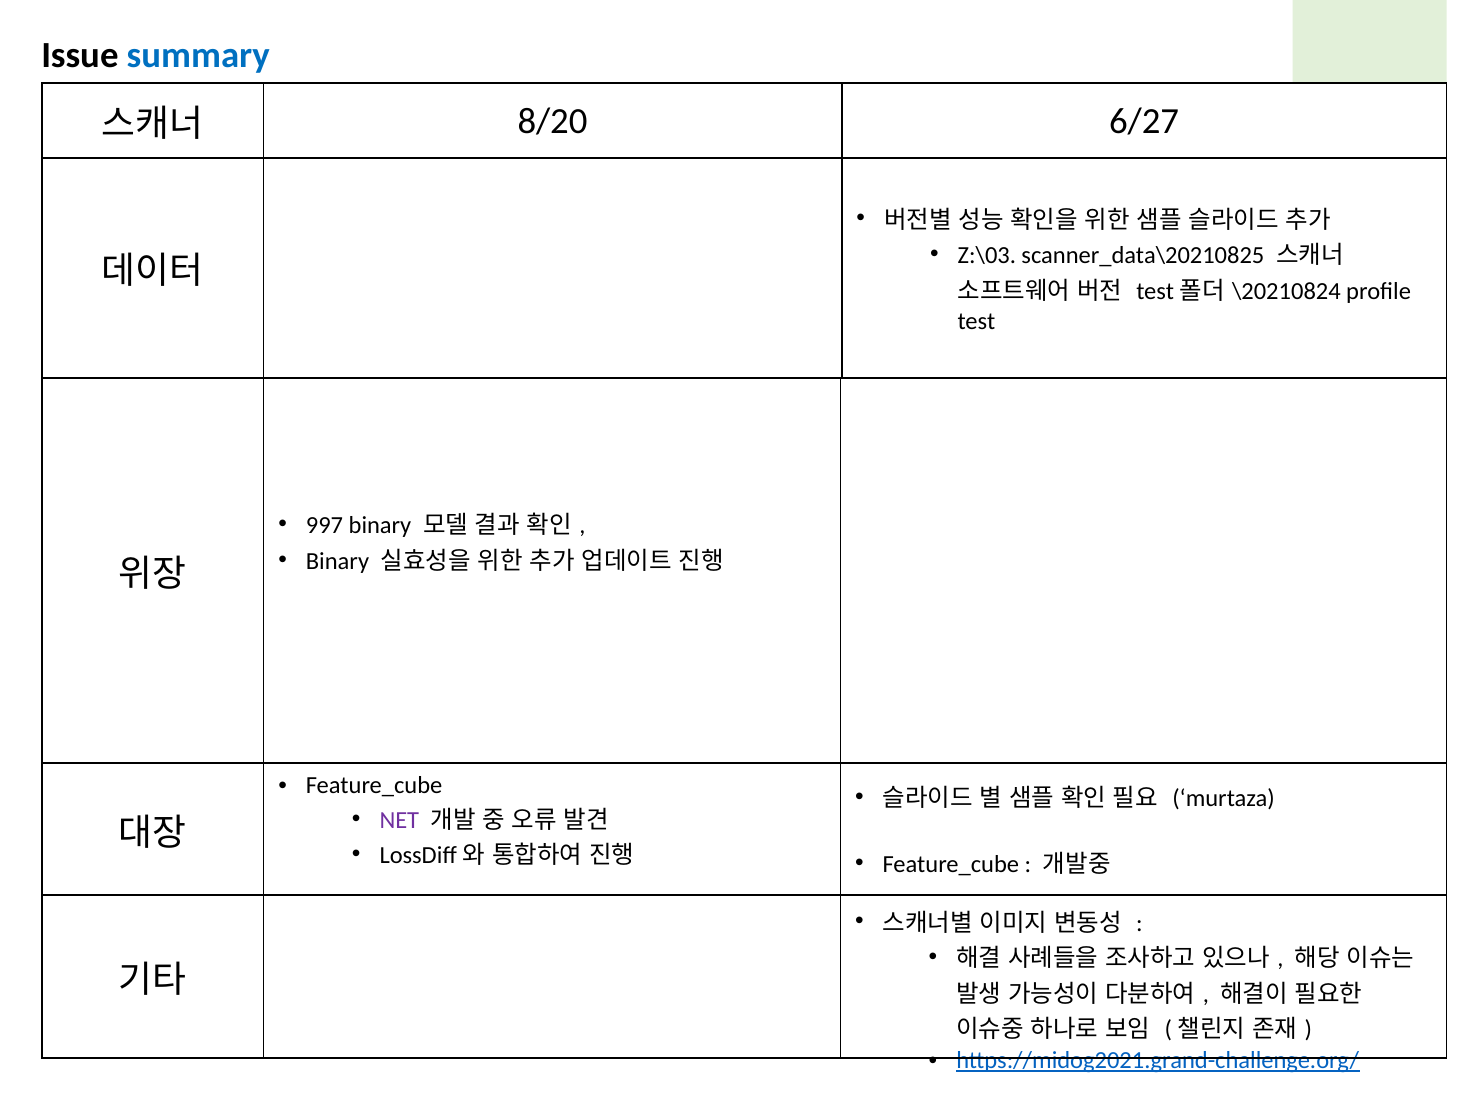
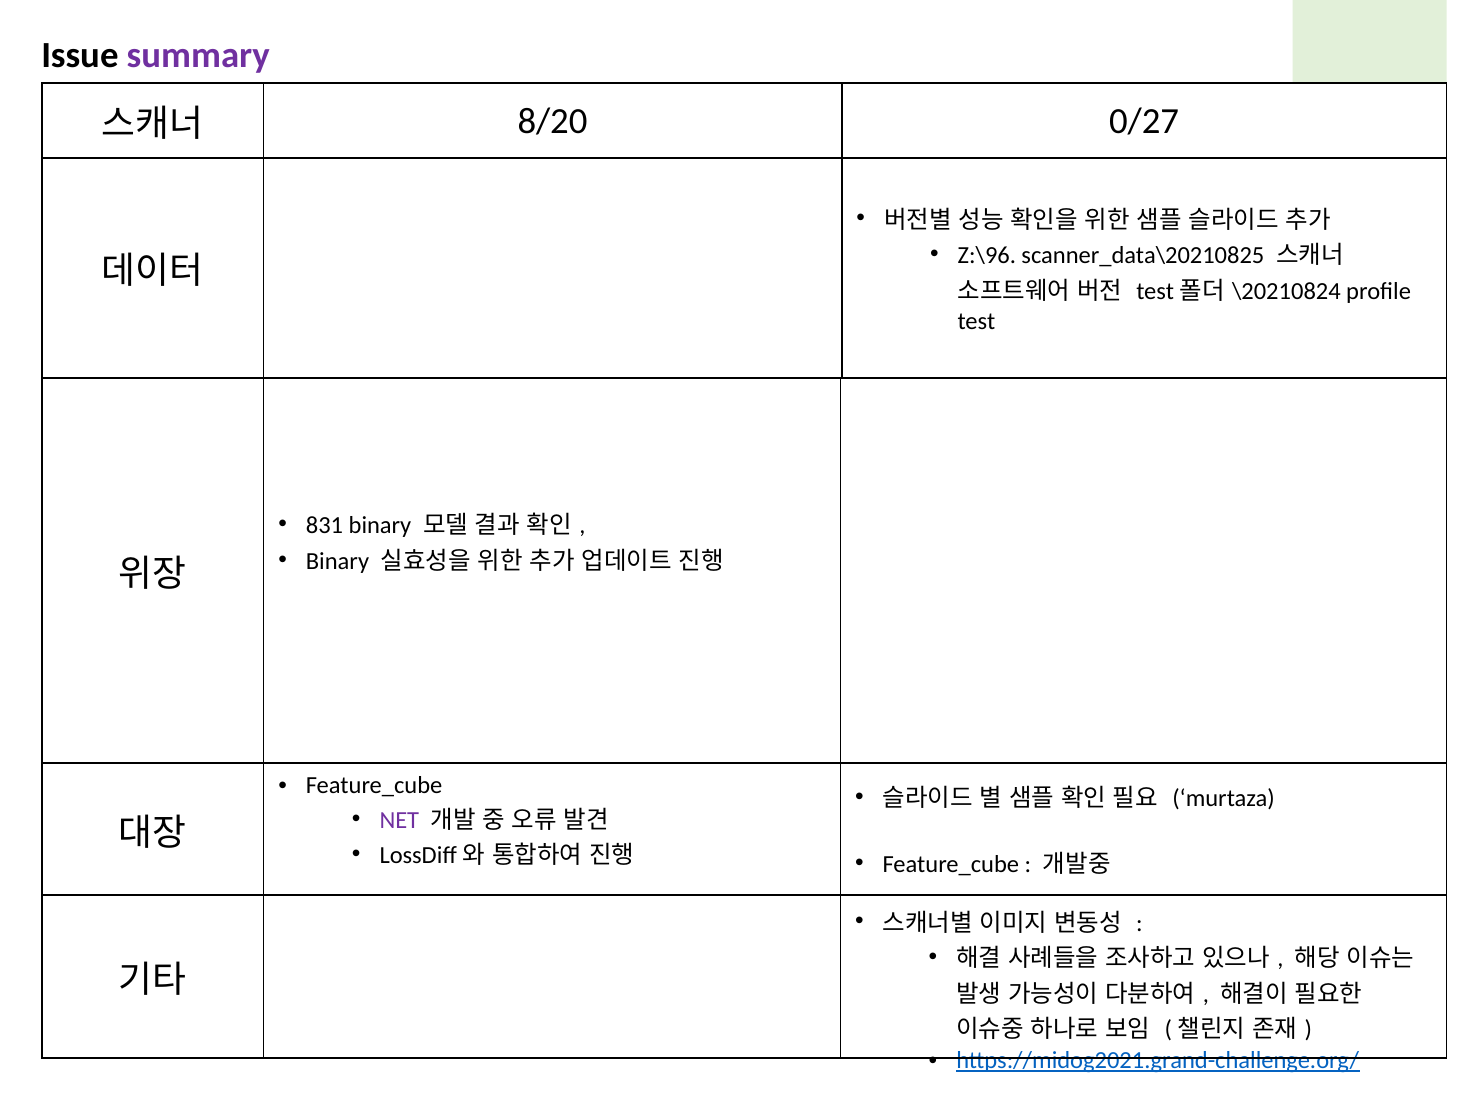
summary colour: blue -> purple
6/27: 6/27 -> 0/27
Z:\03: Z:\03 -> Z:\96
997: 997 -> 831
